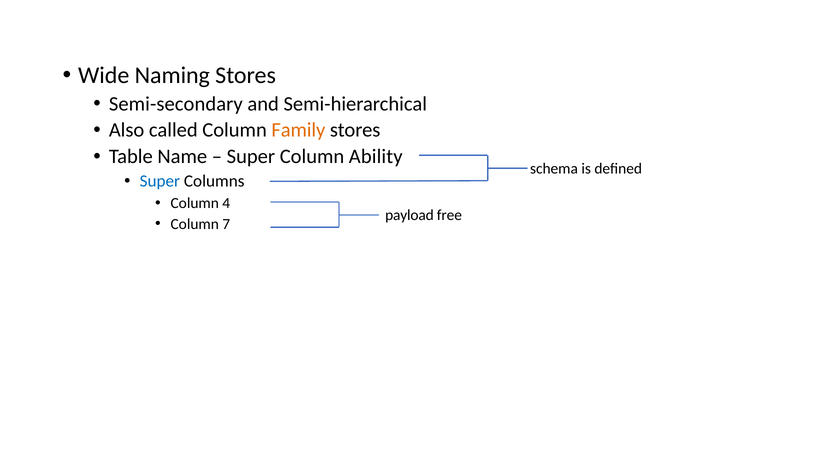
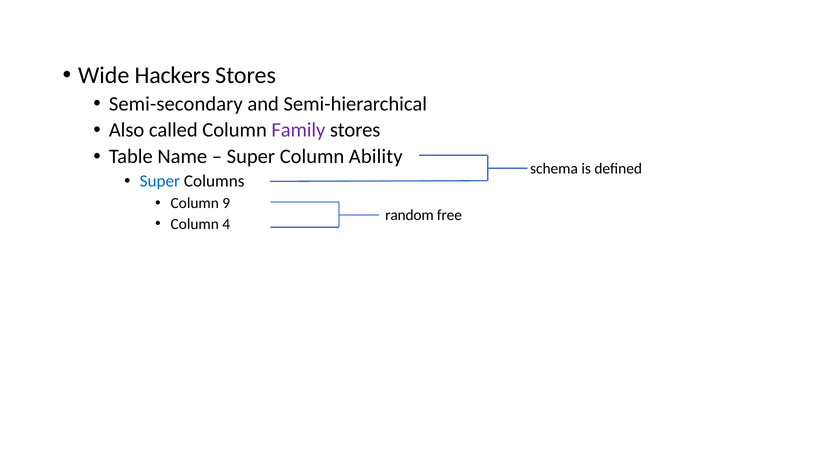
Naming: Naming -> Hackers
Family colour: orange -> purple
4: 4 -> 9
payload: payload -> random
7: 7 -> 4
